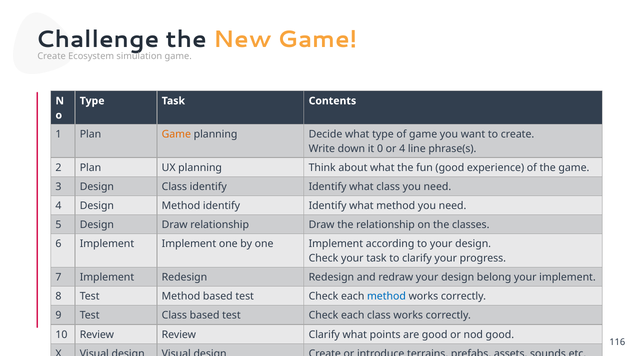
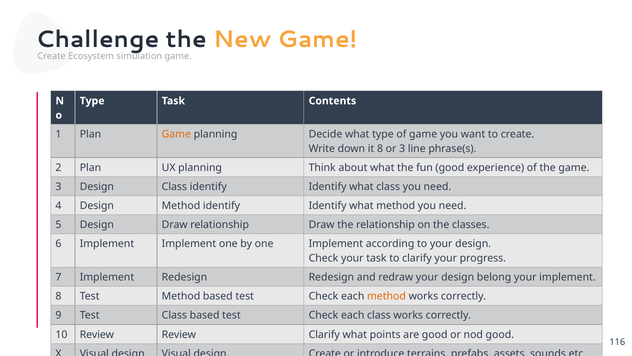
it 0: 0 -> 8
or 4: 4 -> 3
method at (386, 296) colour: blue -> orange
